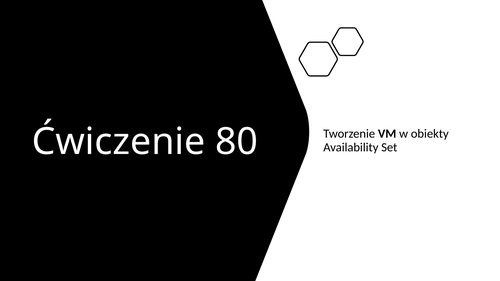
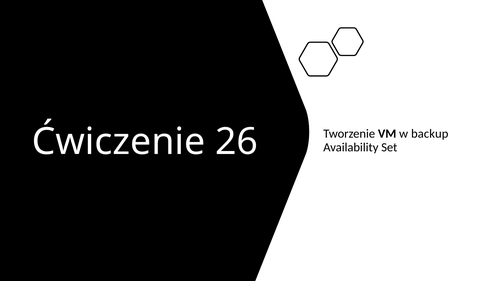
80: 80 -> 26
obiekty: obiekty -> backup
